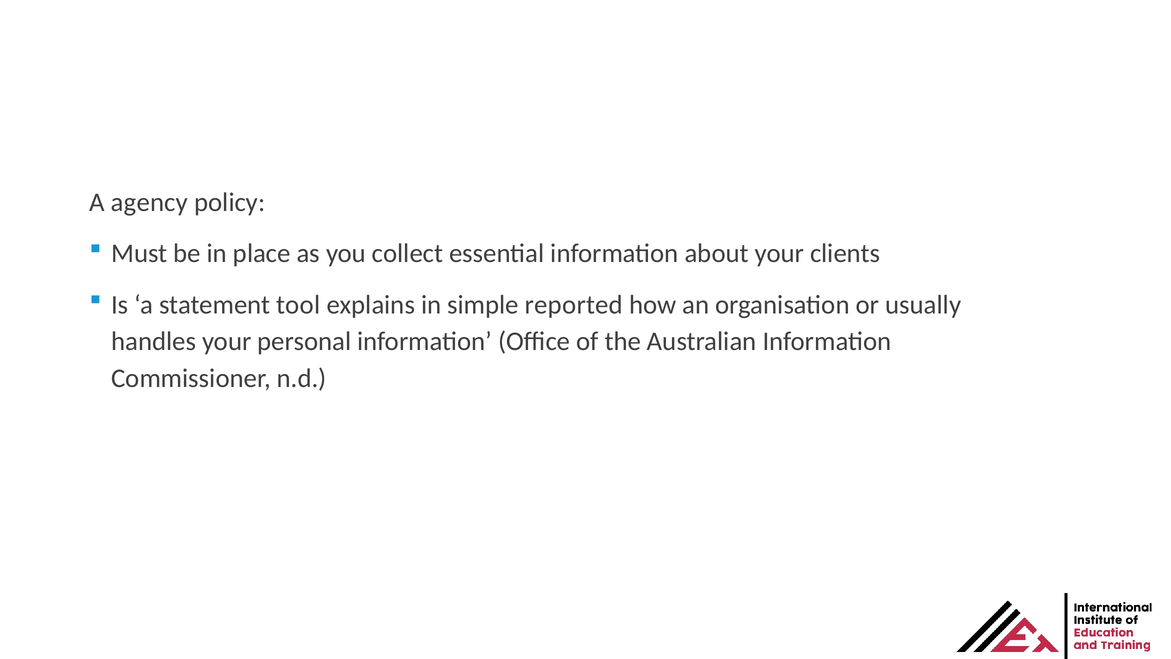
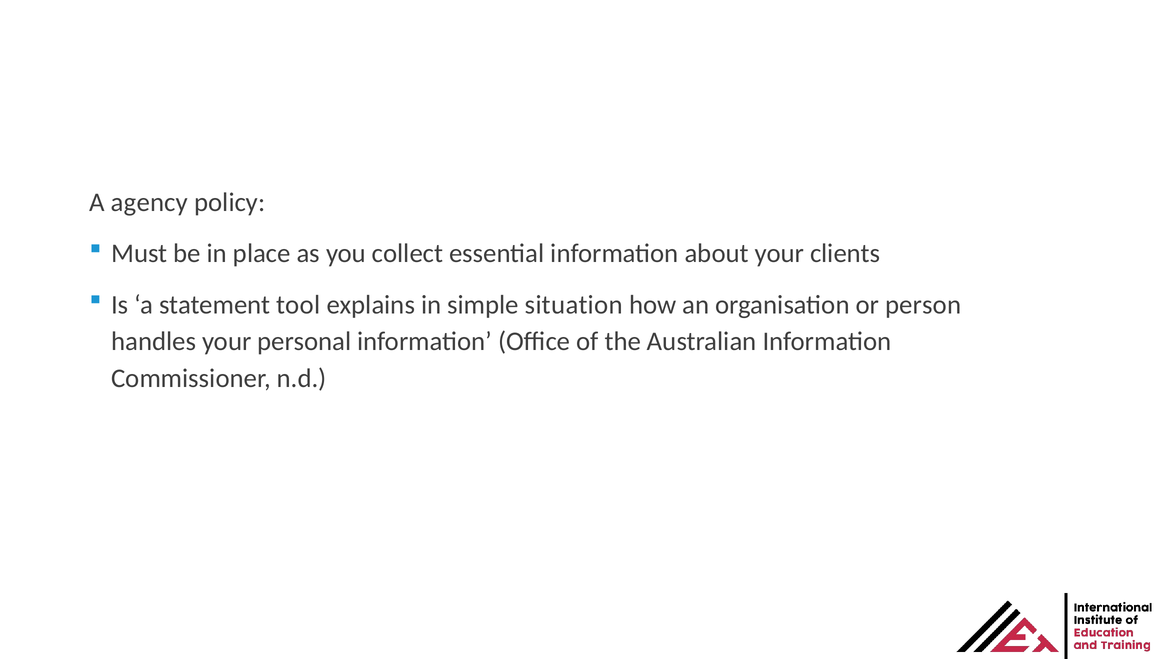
reported: reported -> situation
usually: usually -> person
